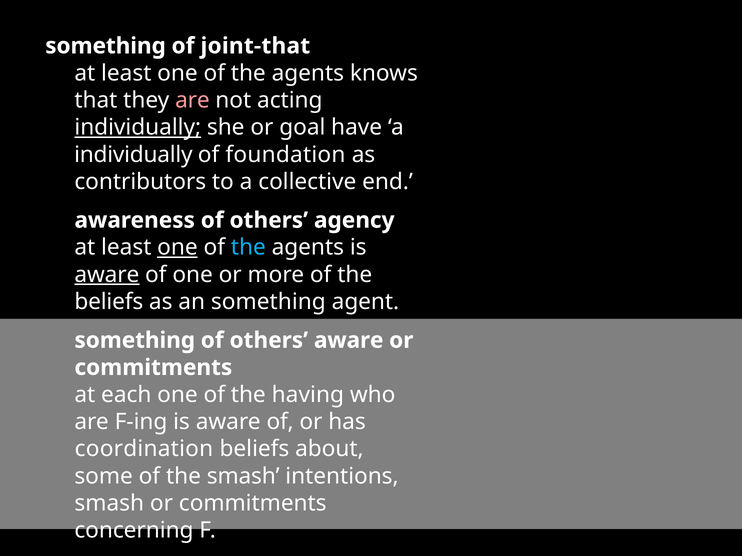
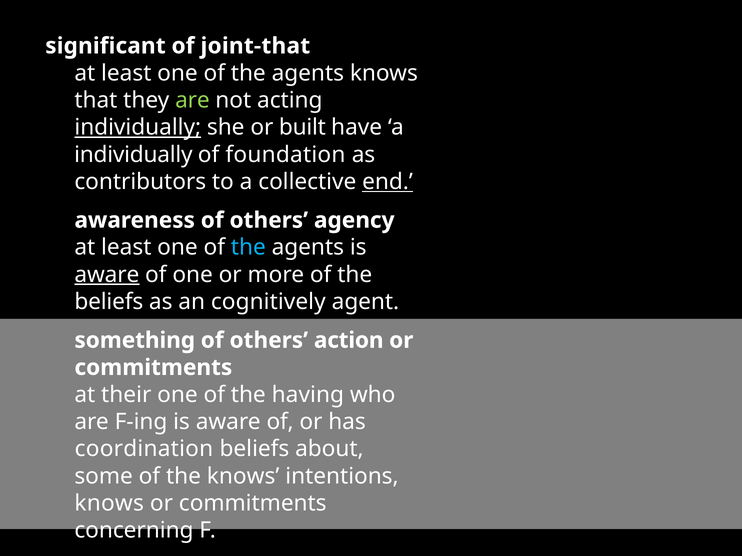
something at (106, 46): something -> significant
are at (192, 100) colour: pink -> light green
goal: goal -> built
end underline: none -> present
one at (177, 248) underline: present -> none
an something: something -> cognitively
others aware: aware -> action
each: each -> their
the smash: smash -> knows
smash at (109, 504): smash -> knows
